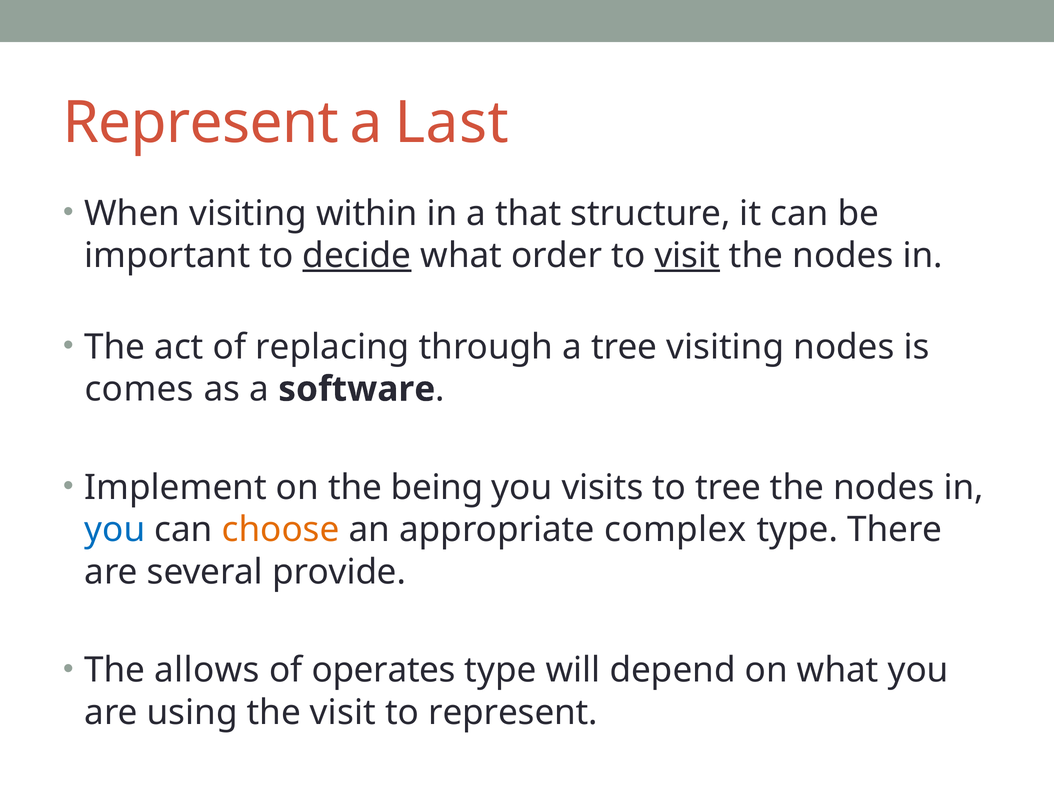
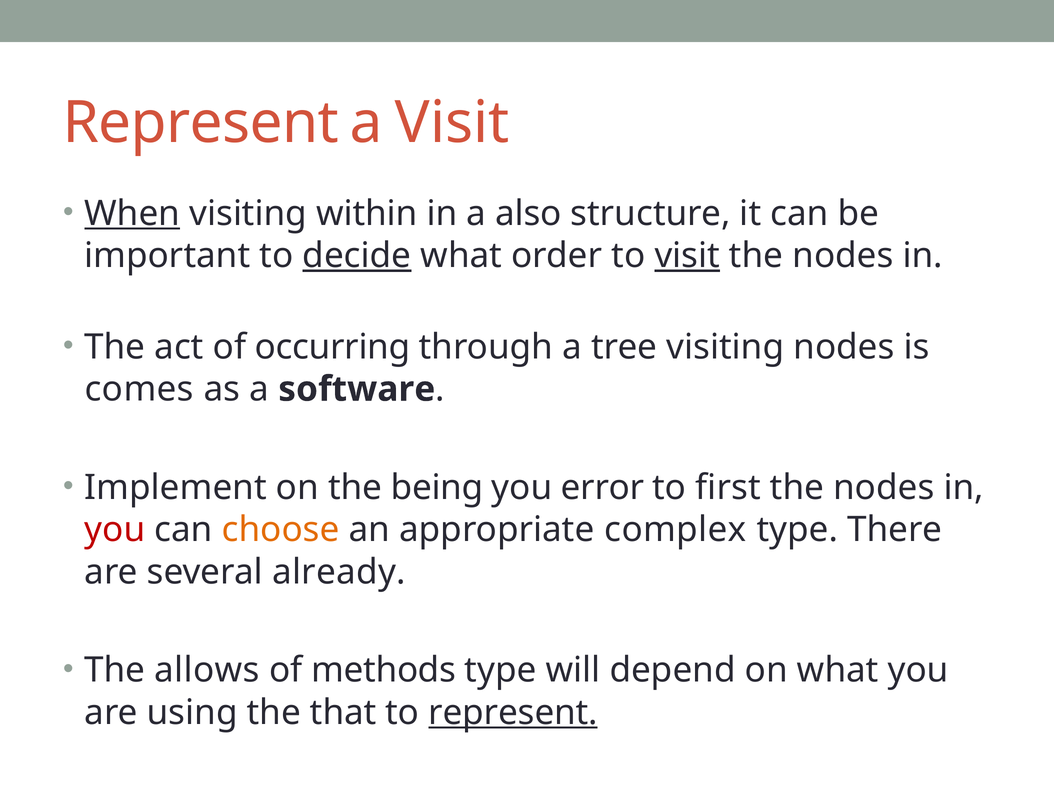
a Last: Last -> Visit
When underline: none -> present
that: that -> also
replacing: replacing -> occurring
visits: visits -> error
to tree: tree -> first
you at (115, 529) colour: blue -> red
provide: provide -> already
operates: operates -> methods
the visit: visit -> that
represent at (513, 712) underline: none -> present
